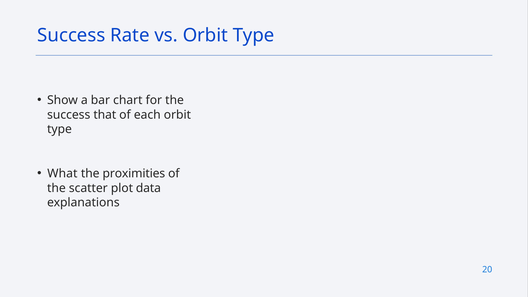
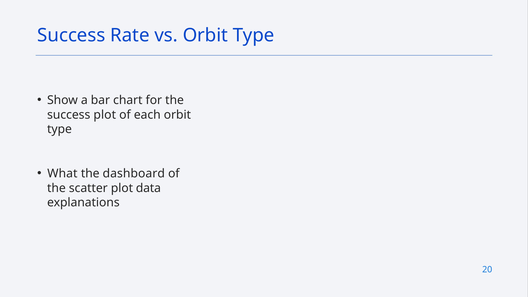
success that: that -> plot
proximities: proximities -> dashboard
